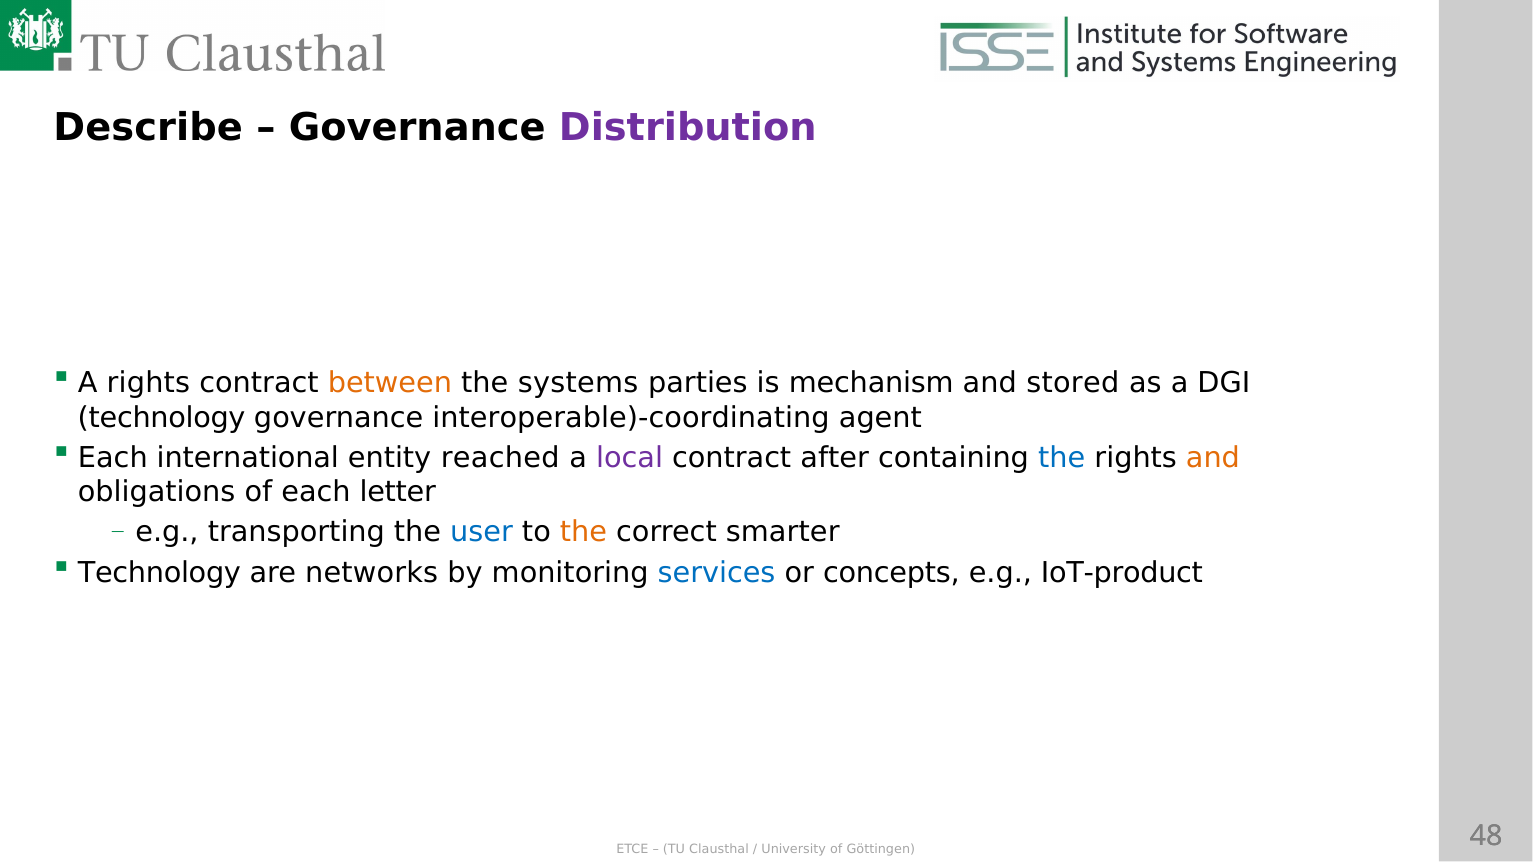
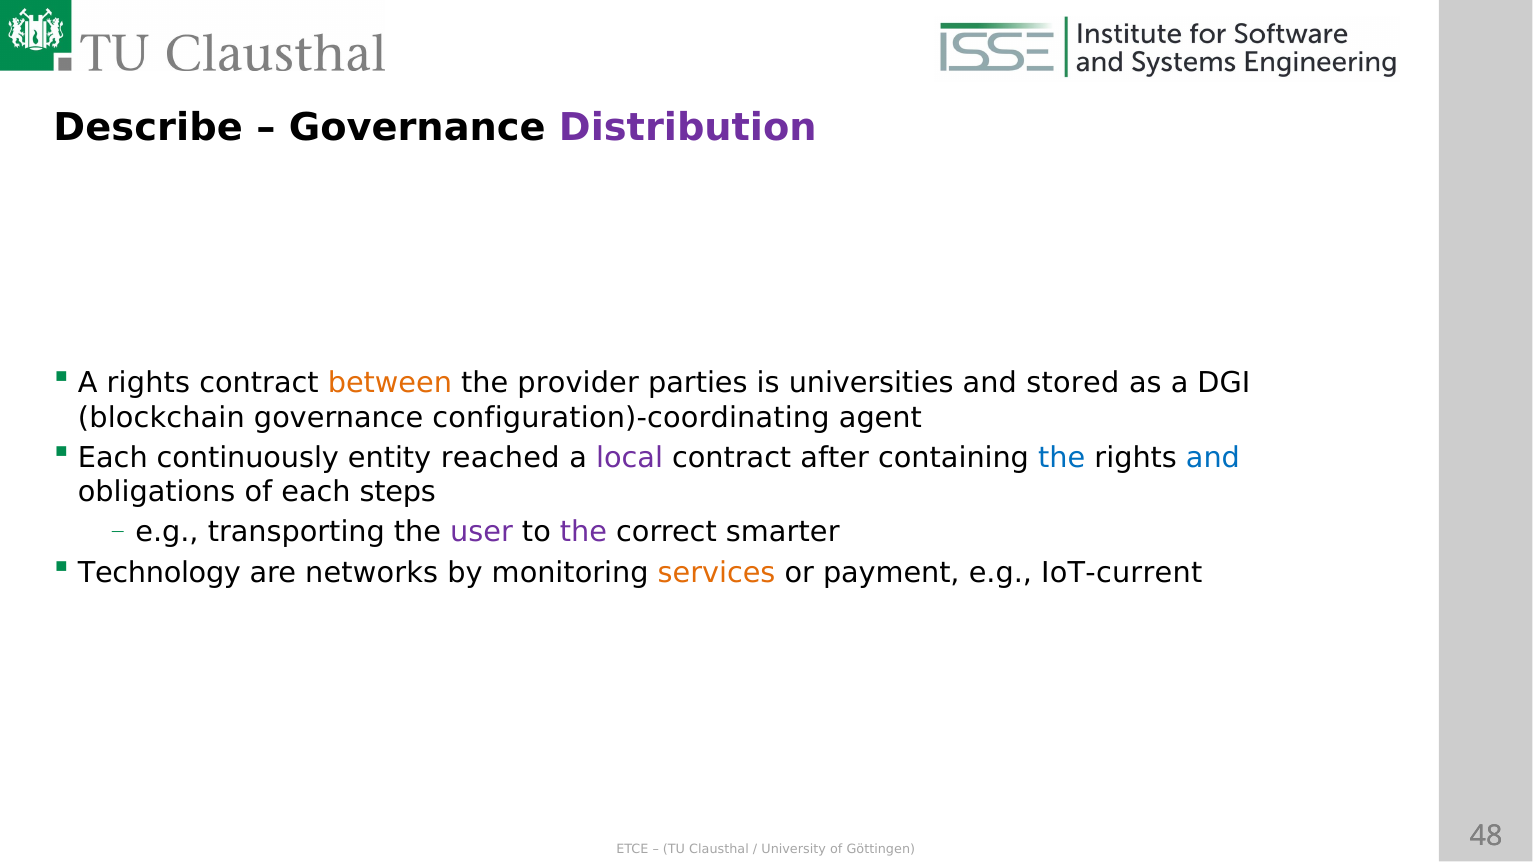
systems: systems -> provider
mechanism: mechanism -> universities
technology at (162, 418): technology -> blockchain
interoperable)-coordinating: interoperable)-coordinating -> configuration)-coordinating
international: international -> continuously
and at (1213, 458) colour: orange -> blue
letter: letter -> steps
user colour: blue -> purple
the at (583, 533) colour: orange -> purple
services colour: blue -> orange
concepts: concepts -> payment
IoT-product: IoT-product -> IoT-current
